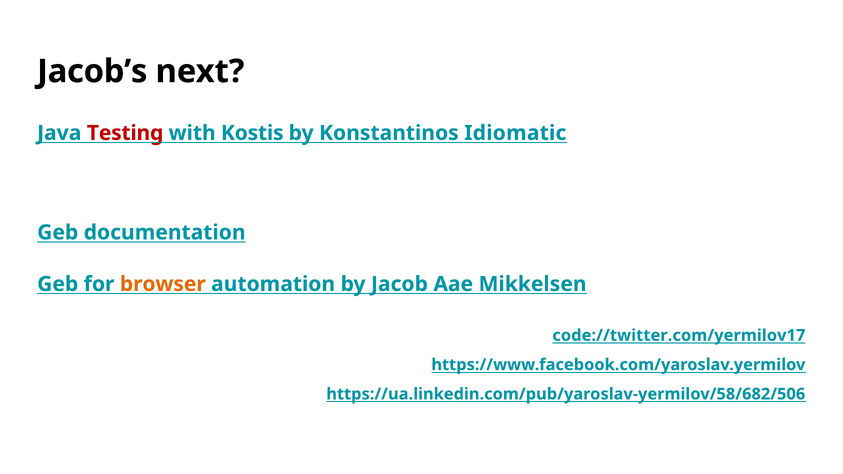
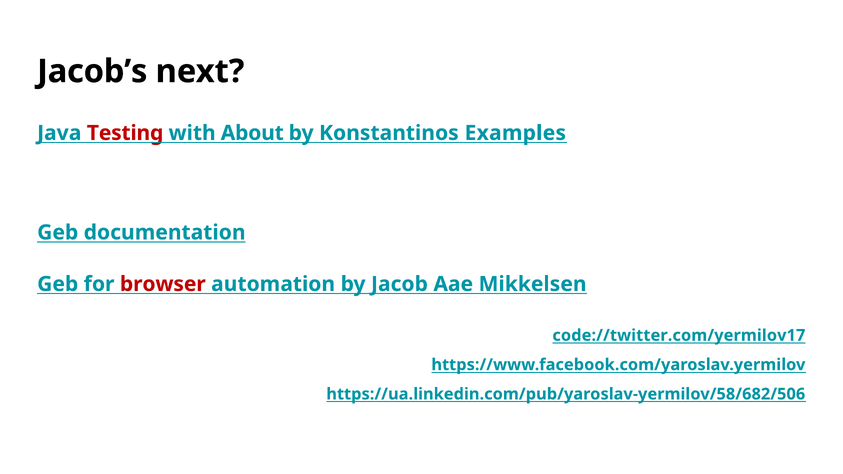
Kostis: Kostis -> About
Idiomatic: Idiomatic -> Examples
browser colour: orange -> red
